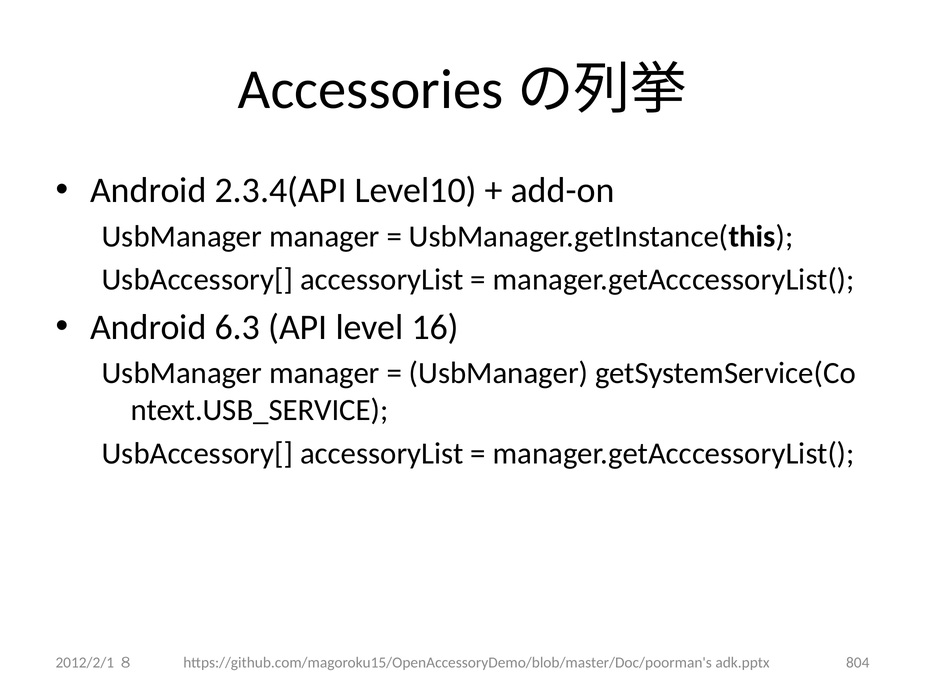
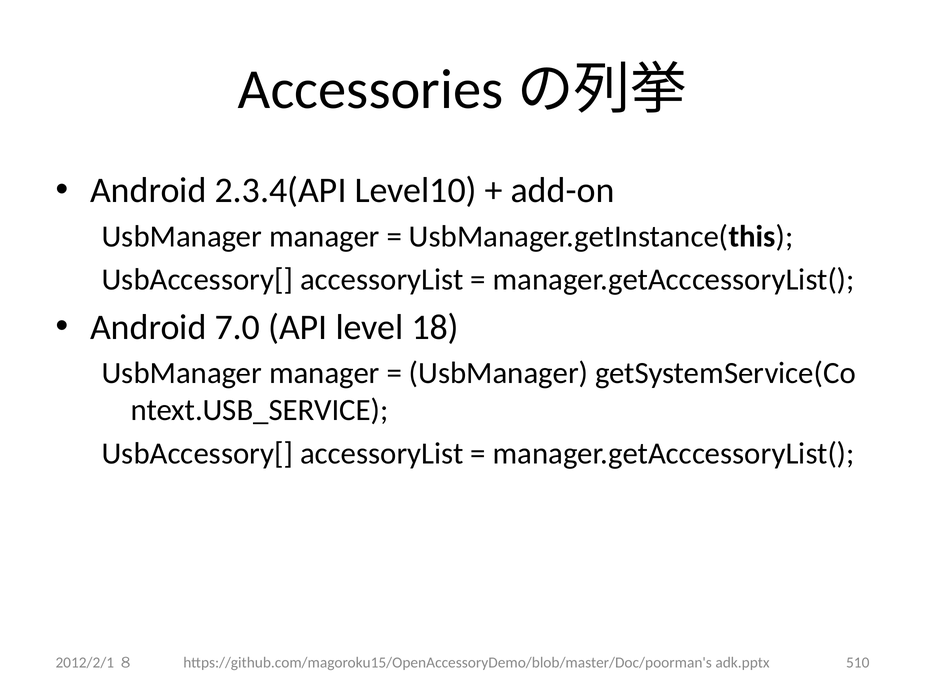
6.3: 6.3 -> 7.0
16: 16 -> 18
804: 804 -> 510
